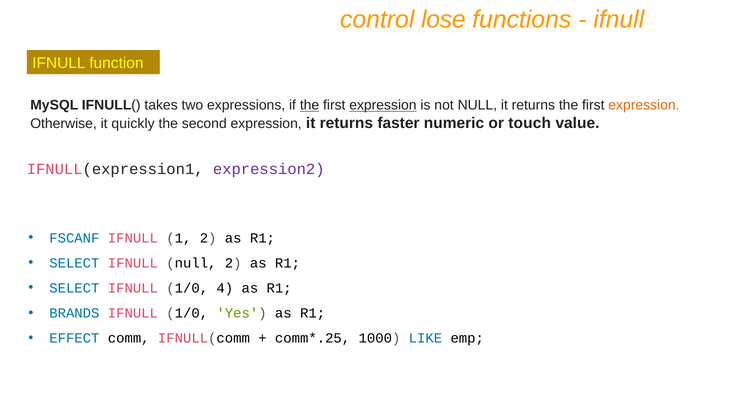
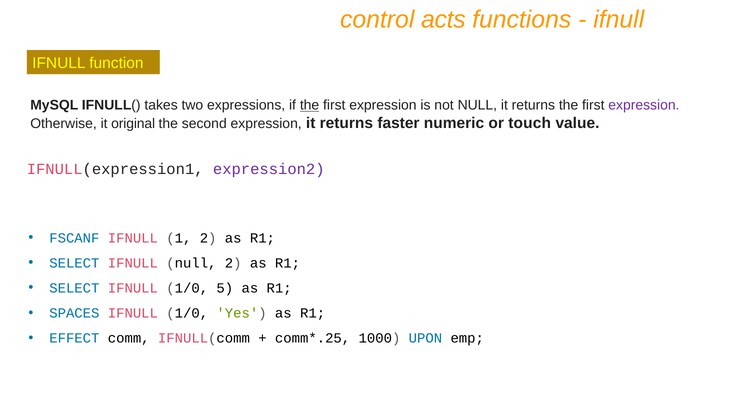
lose: lose -> acts
expression at (383, 105) underline: present -> none
expression at (644, 105) colour: orange -> purple
quickly: quickly -> original
4: 4 -> 5
BRANDS: BRANDS -> SPACES
LIKE: LIKE -> UPON
